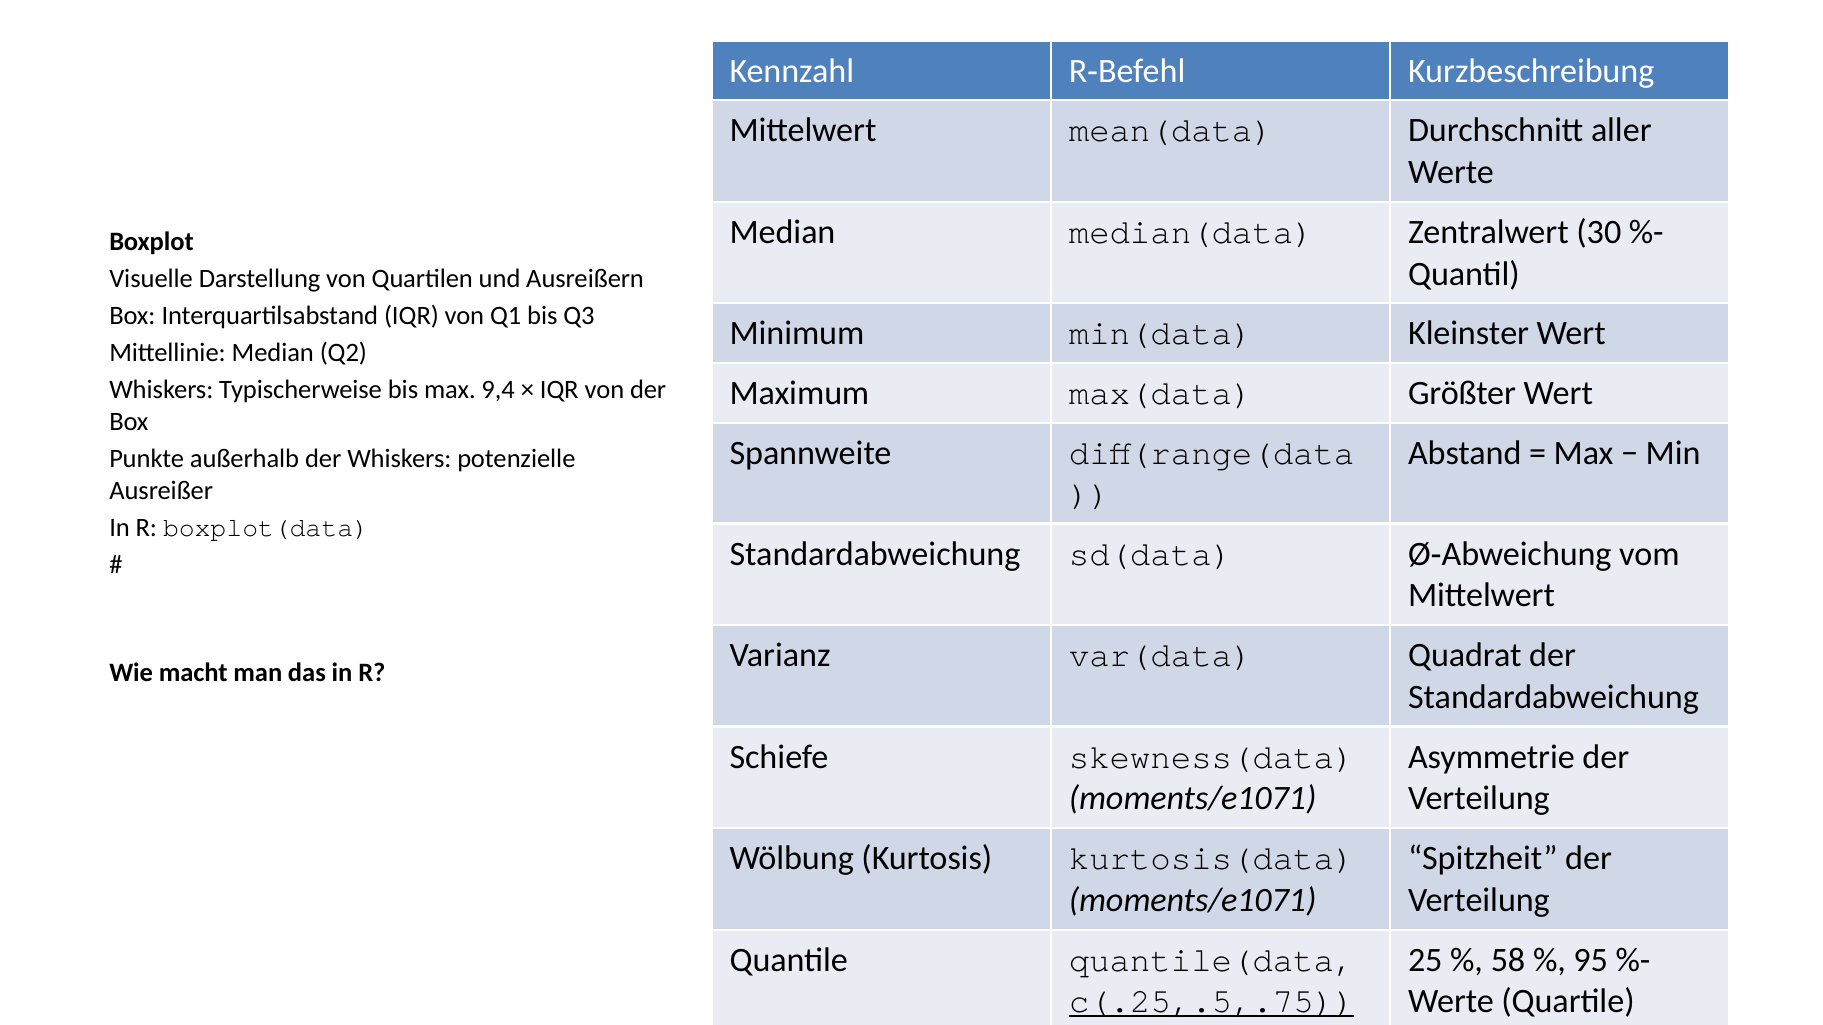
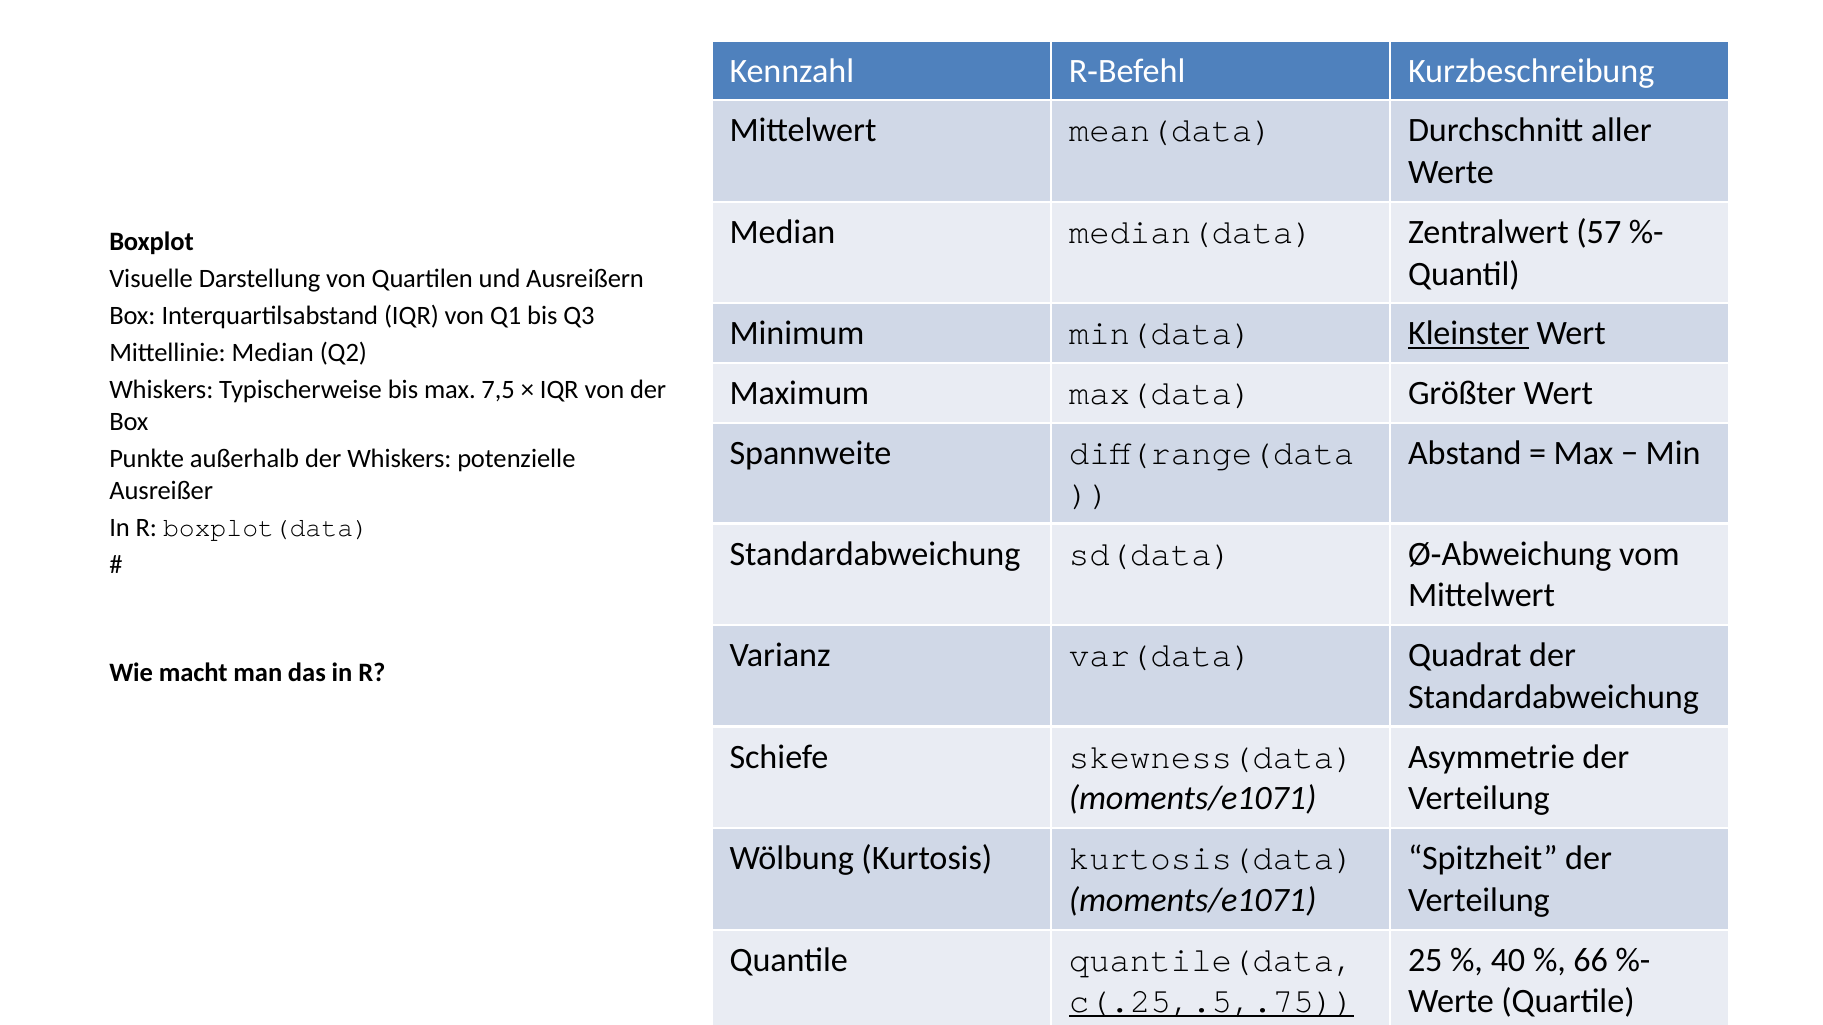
30: 30 -> 57
Kleinster underline: none -> present
9,4: 9,4 -> 7,5
58: 58 -> 40
95: 95 -> 66
